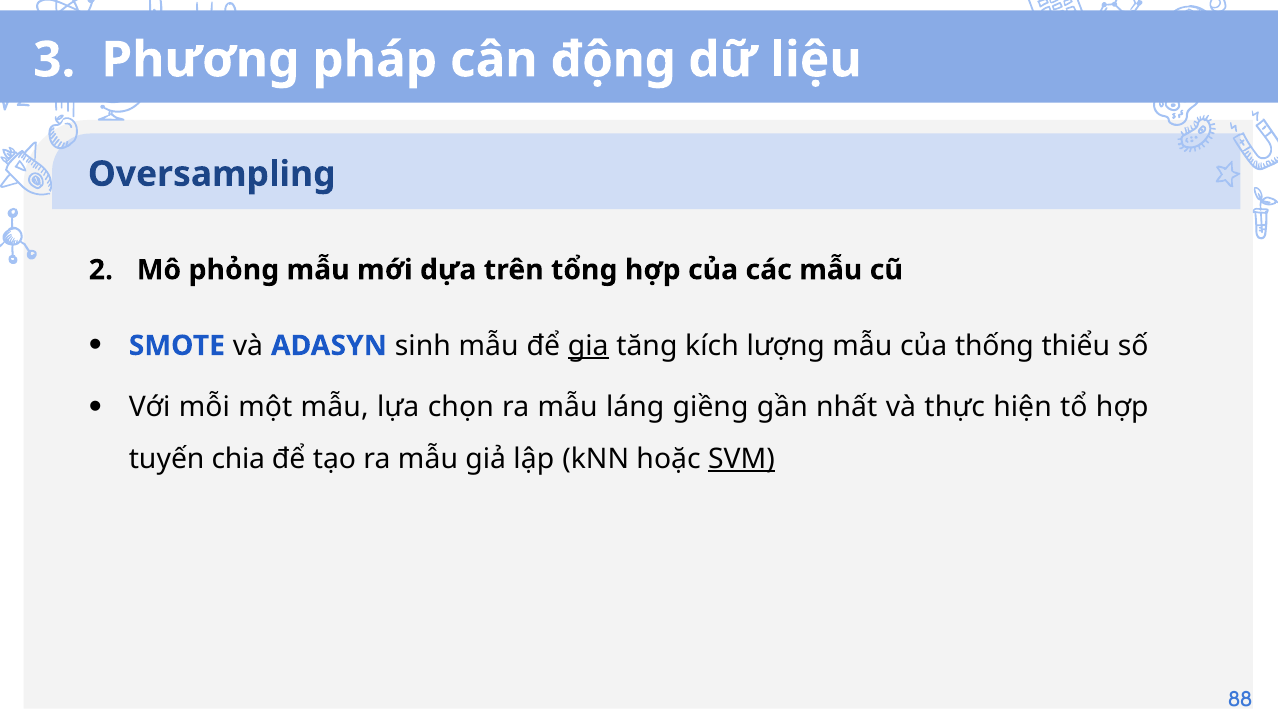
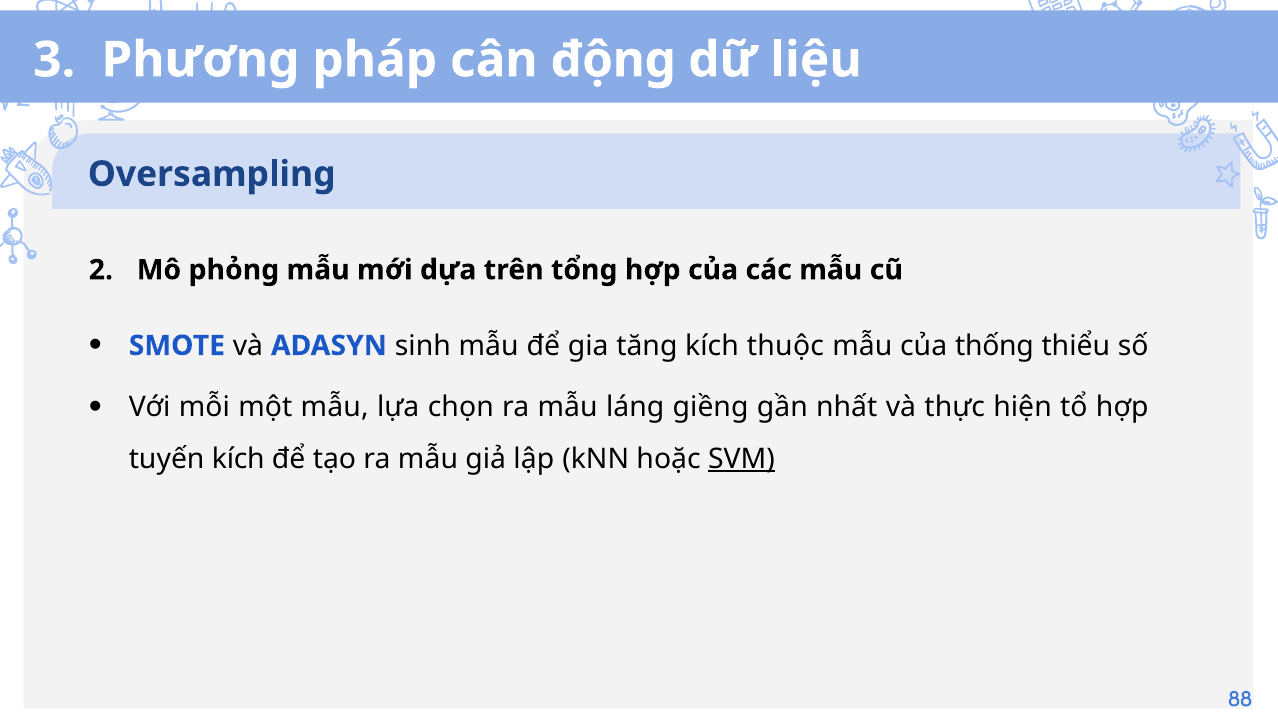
gia underline: present -> none
lượng: lượng -> thuộc
tuyến chia: chia -> kích
